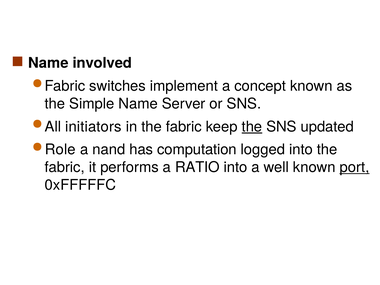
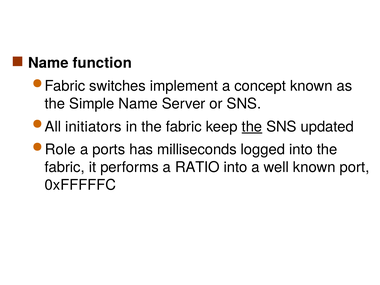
involved: involved -> function
nand: nand -> ports
computation: computation -> milliseconds
port underline: present -> none
